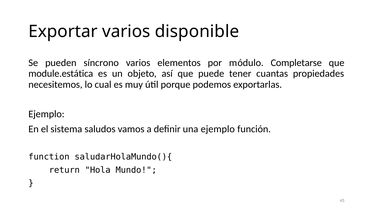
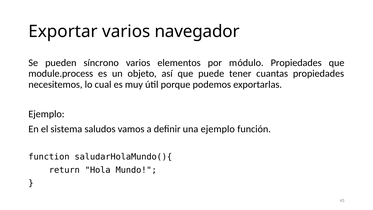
disponible: disponible -> navegador
módulo Completarse: Completarse -> Propiedades
module.estática: module.estática -> module.process
